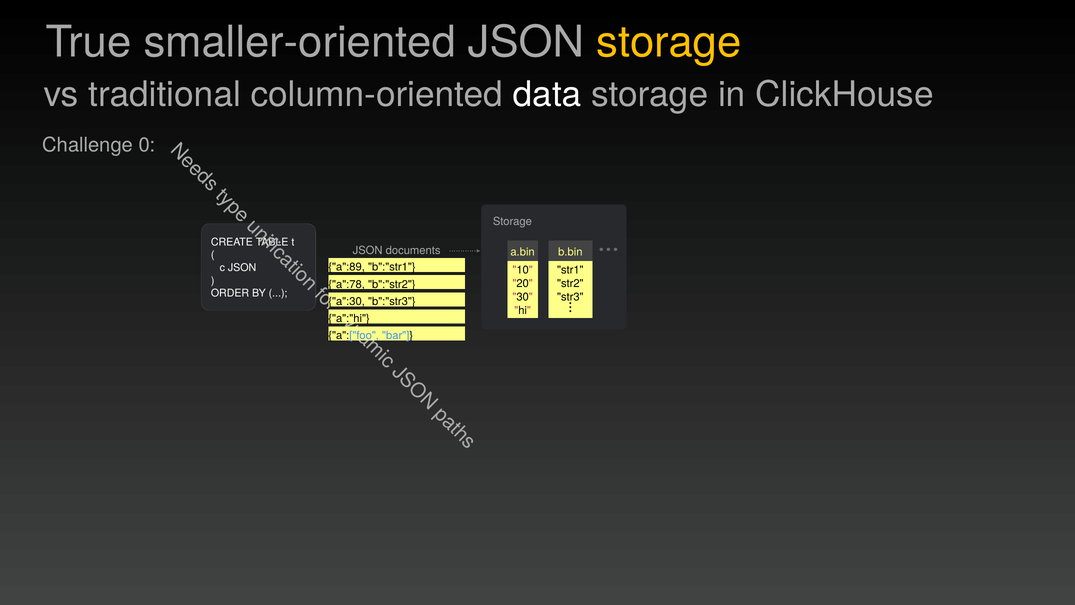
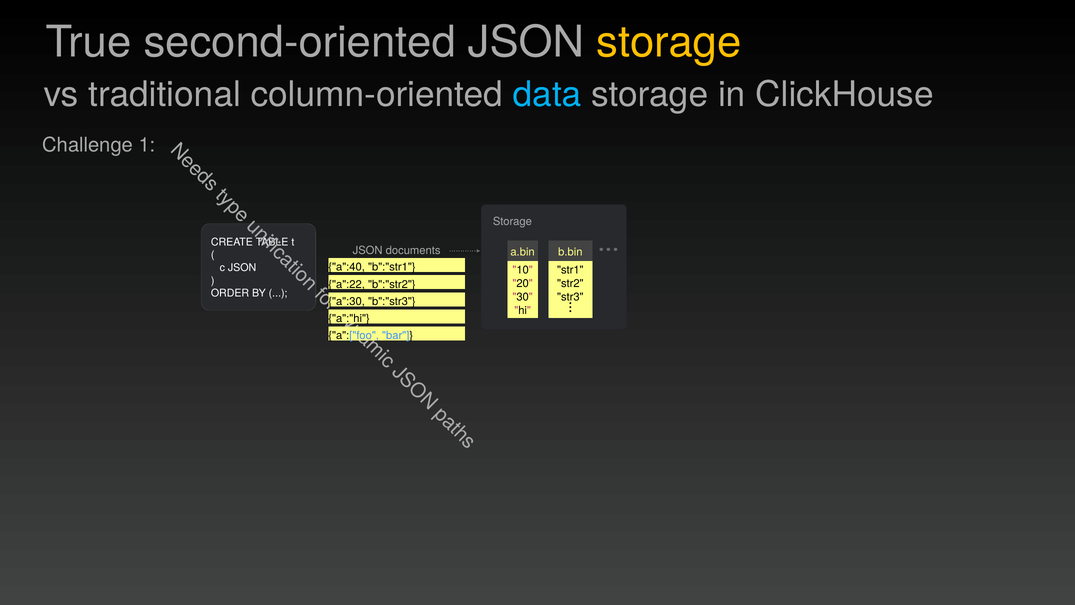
smaller-oriented: smaller-oriented -> second-oriented
data colour: white -> light blue
0: 0 -> 1
a":89: a":89 -> a":40
a":78: a":78 -> a":22
